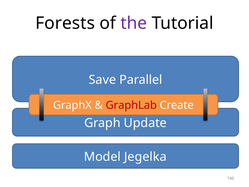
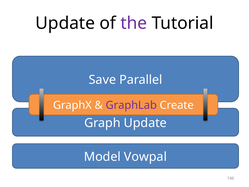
Forests at (65, 23): Forests -> Update
GraphLab colour: red -> purple
Jegelka: Jegelka -> Vowpal
